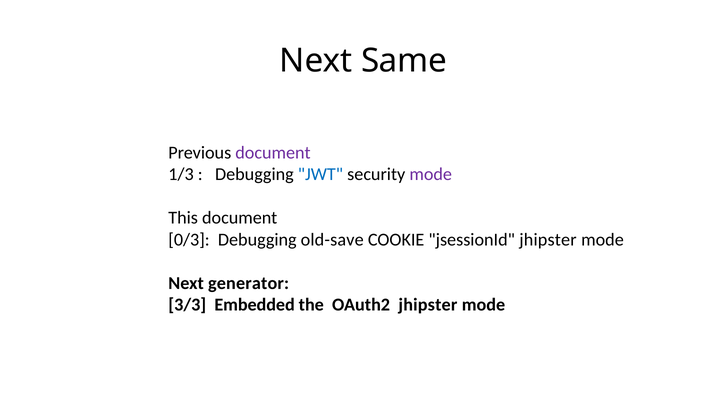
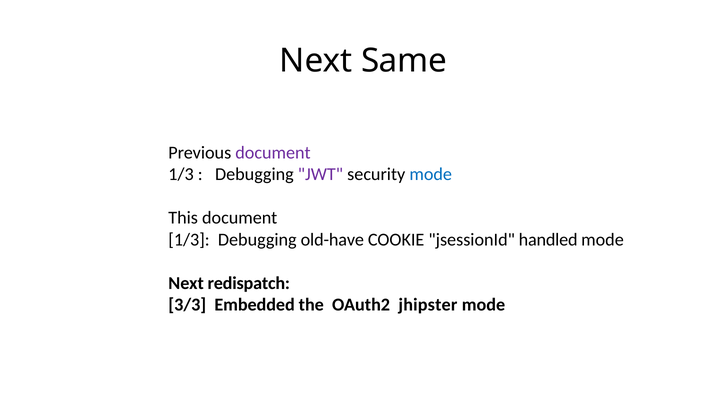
JWT colour: blue -> purple
mode at (431, 175) colour: purple -> blue
0/3 at (189, 240): 0/3 -> 1/3
old-save: old-save -> old-have
jsessionId jhipster: jhipster -> handled
generator: generator -> redispatch
